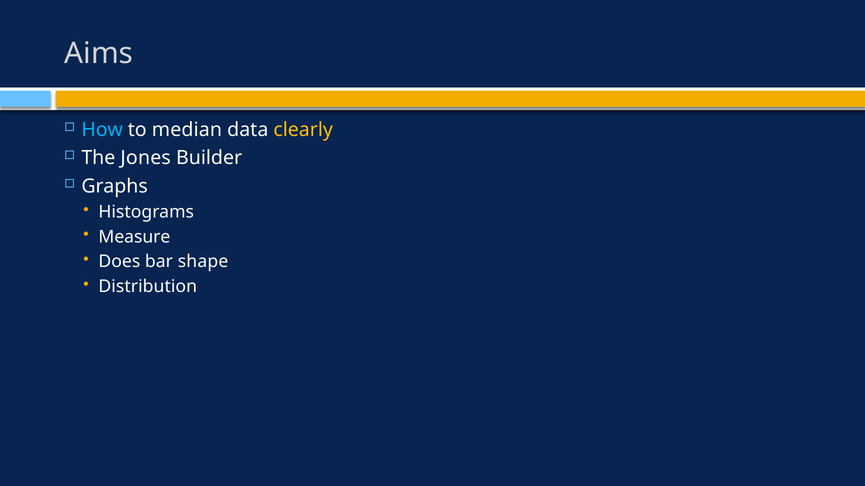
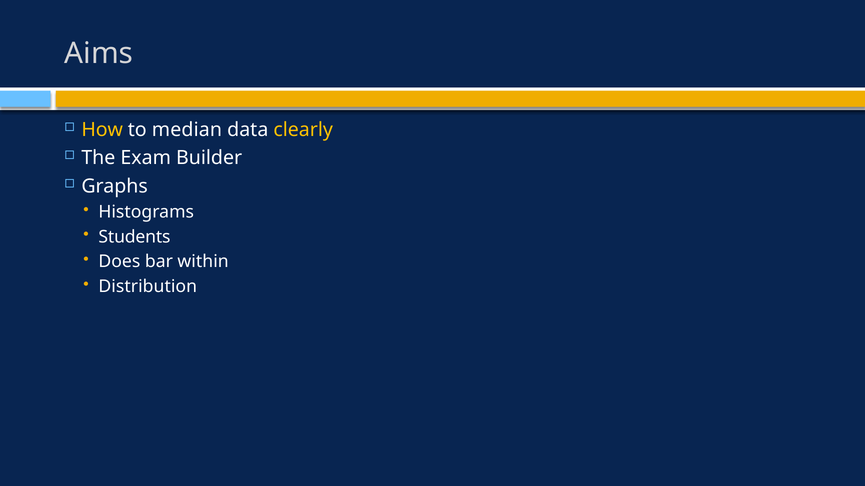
How colour: light blue -> yellow
Jones: Jones -> Exam
Measure: Measure -> Students
shape: shape -> within
